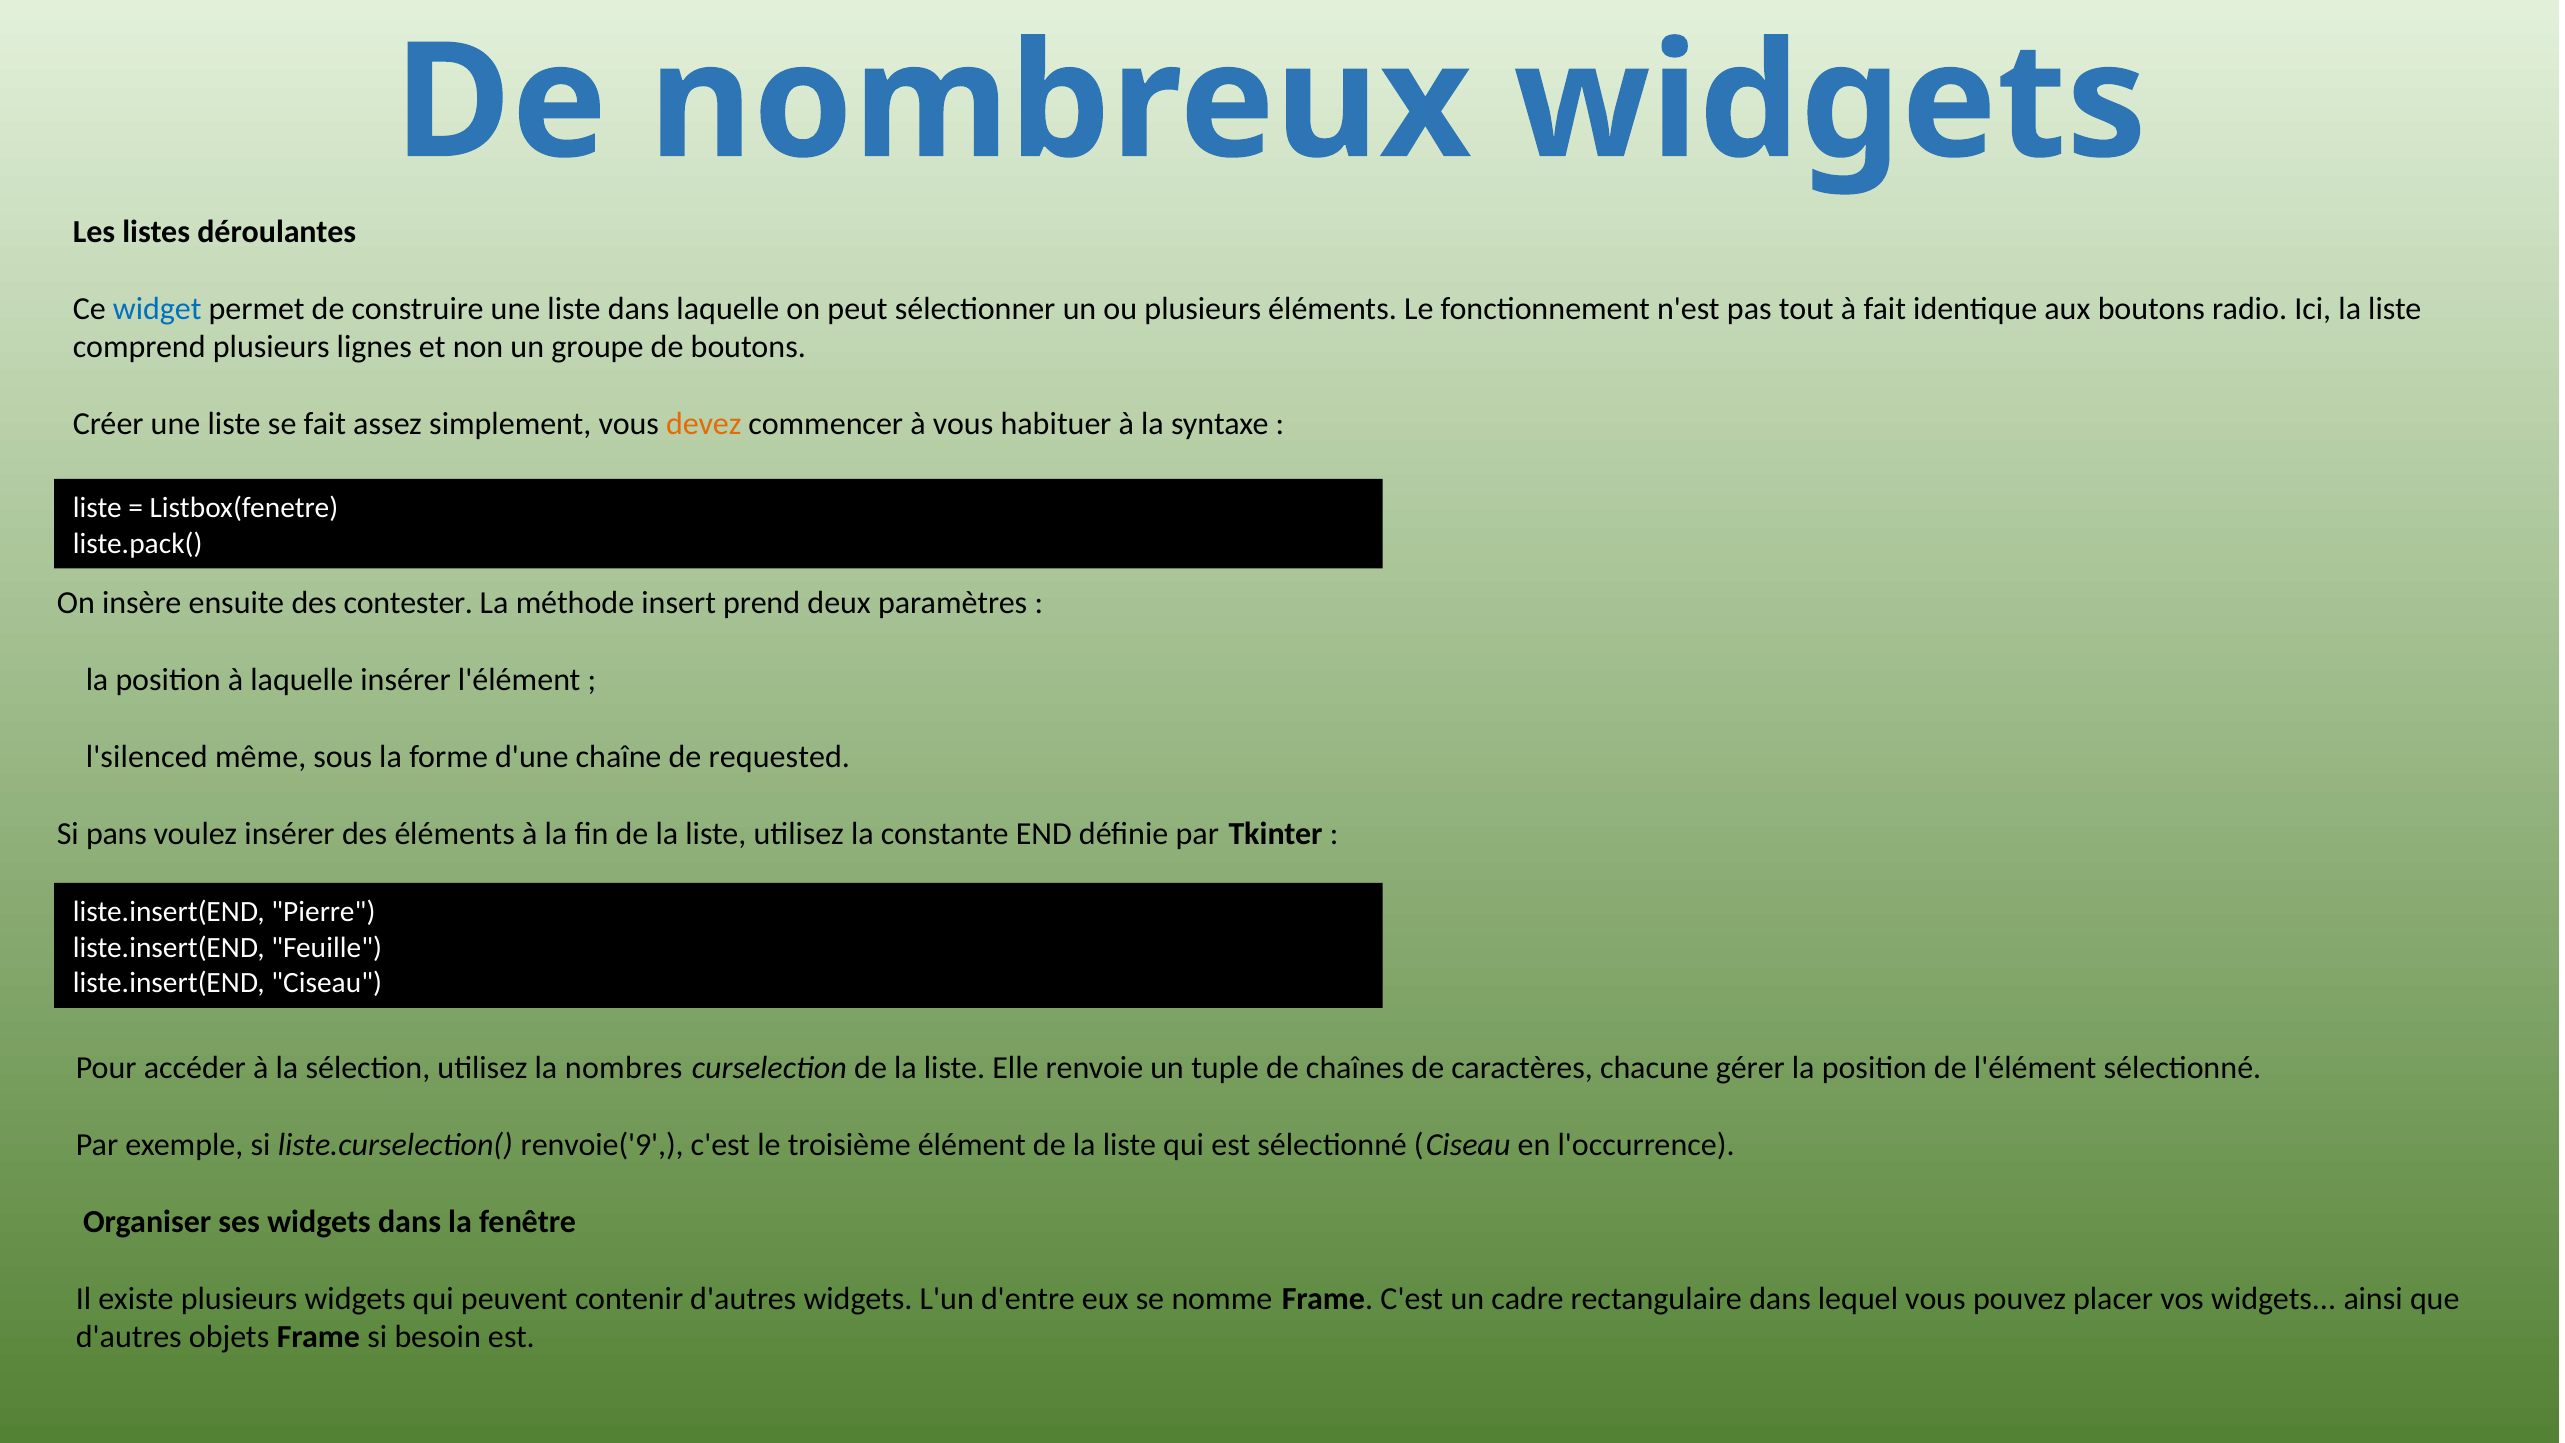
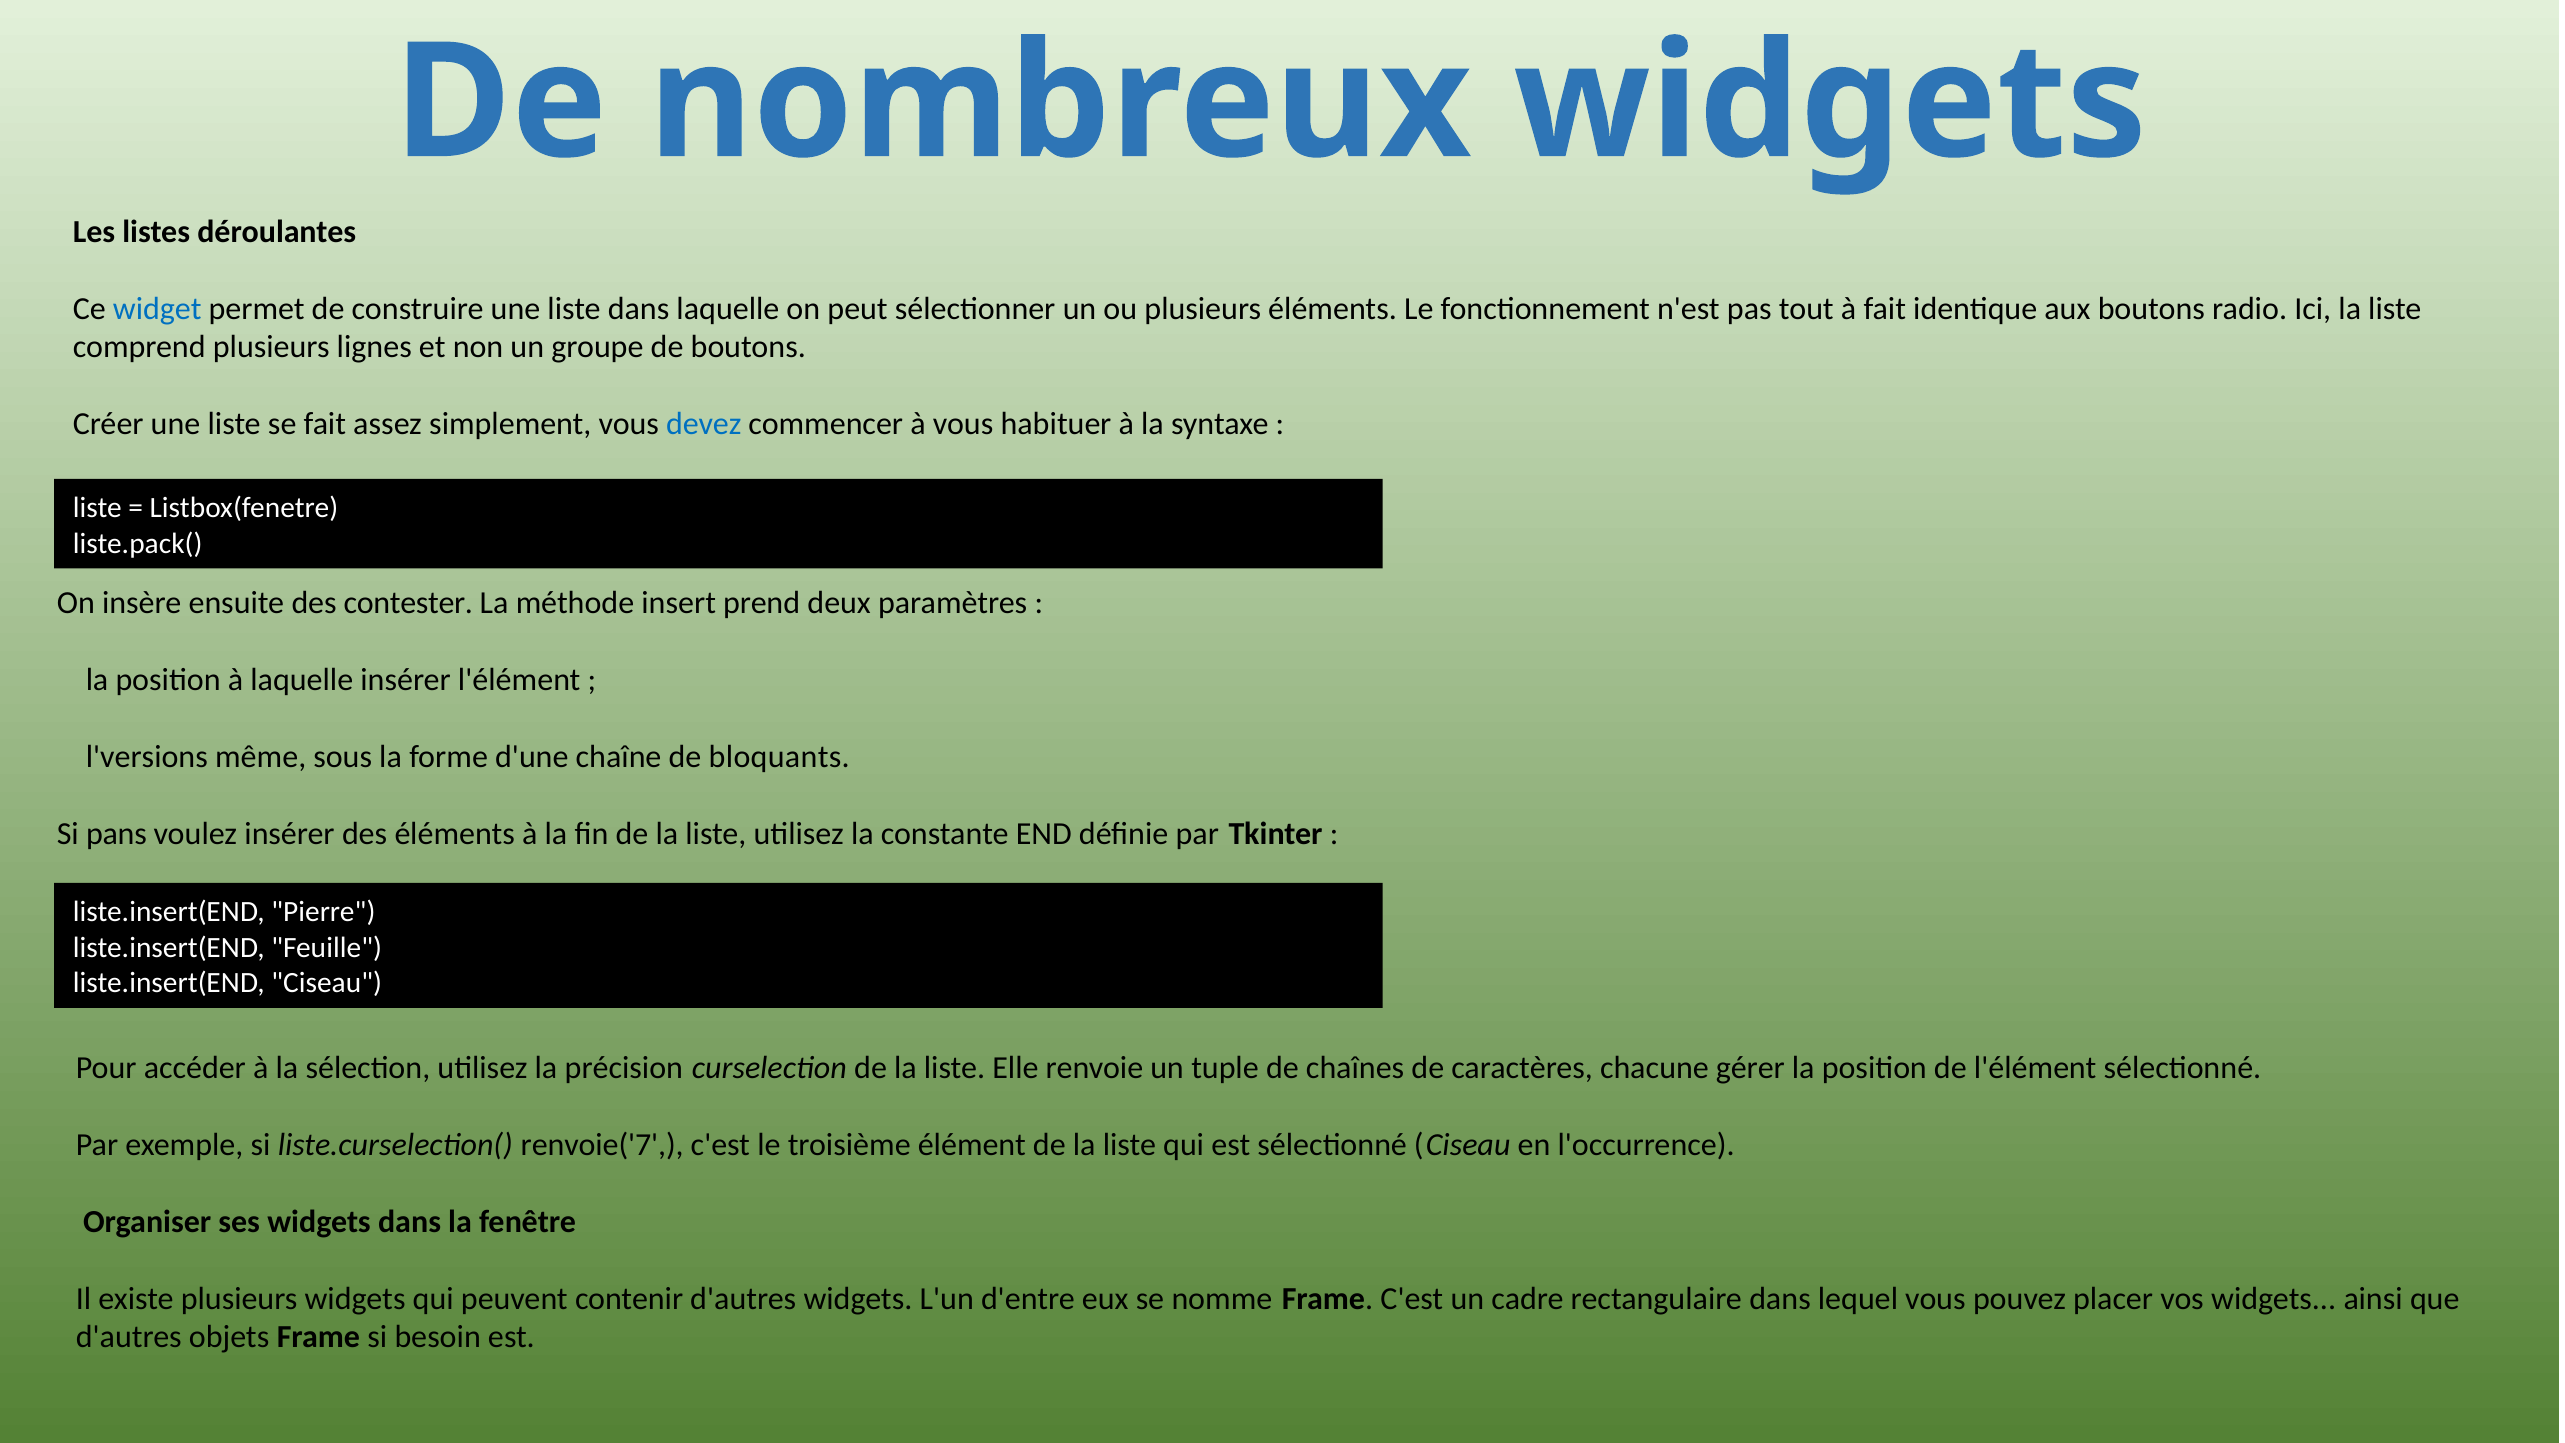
devez colour: orange -> blue
l'silenced: l'silenced -> l'versions
requested: requested -> bloquants
nombres: nombres -> précision
renvoie('9: renvoie('9 -> renvoie('7
